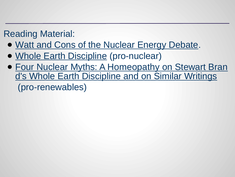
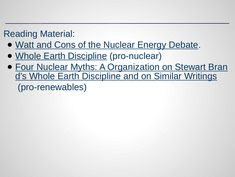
Homeopathy: Homeopathy -> Organization
